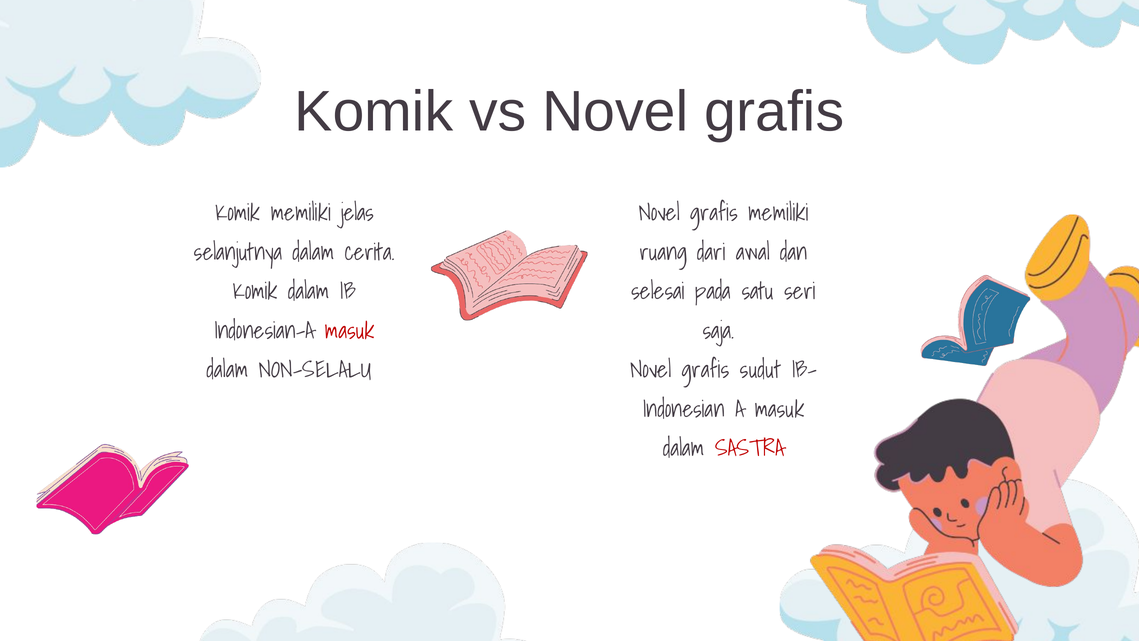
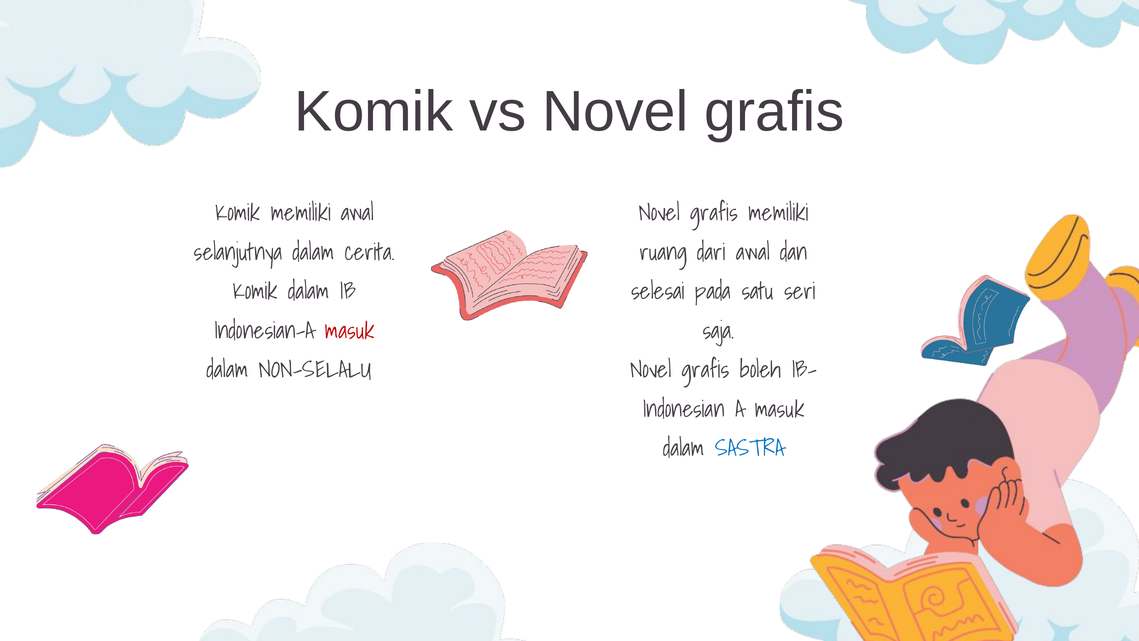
memiliki jelas: jelas -> awal
sudut: sudut -> boleh
SASTRA colour: red -> blue
